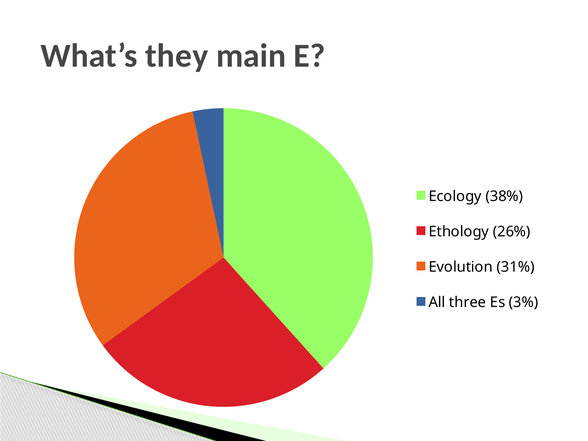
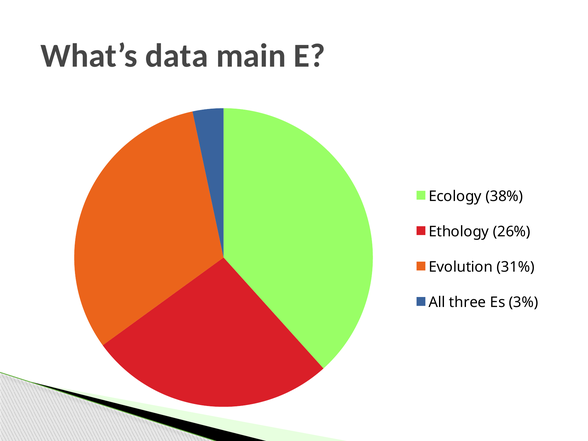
they: they -> data
